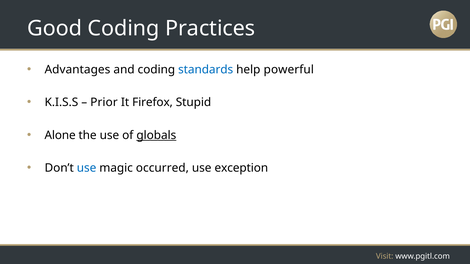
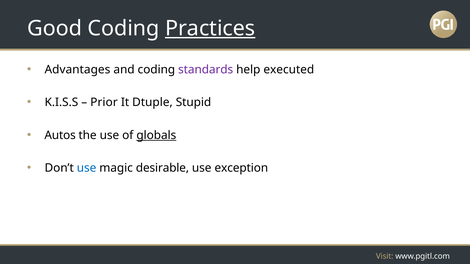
Practices underline: none -> present
standards colour: blue -> purple
powerful: powerful -> executed
Firefox: Firefox -> Dtuple
Alone: Alone -> Autos
occurred: occurred -> desirable
